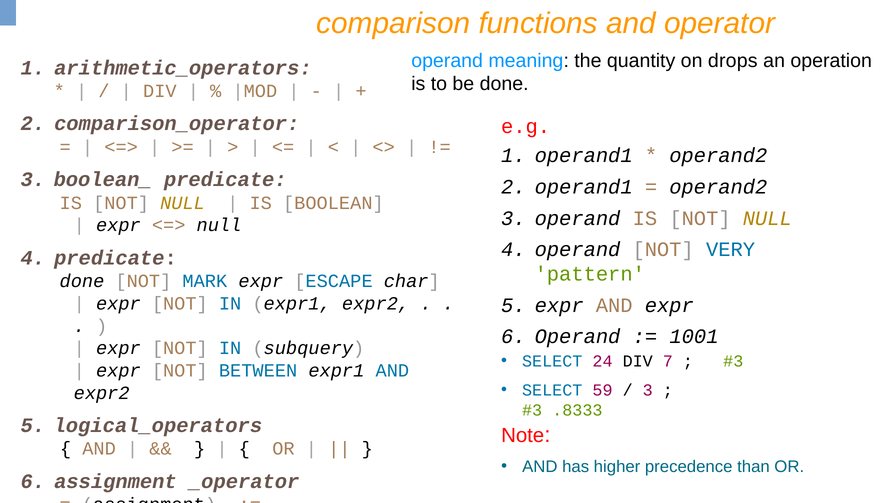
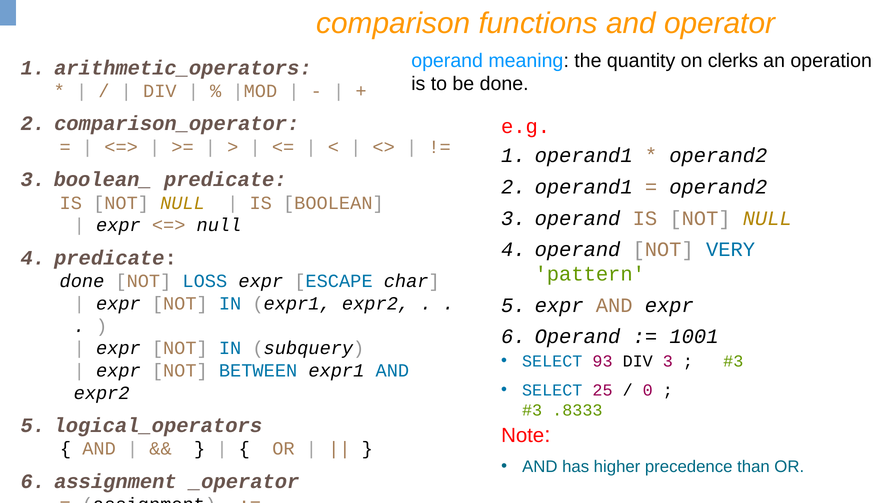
drops: drops -> clerks
MARK: MARK -> LOSS
24: 24 -> 93
DIV 7: 7 -> 3
59: 59 -> 25
3 at (648, 390): 3 -> 0
